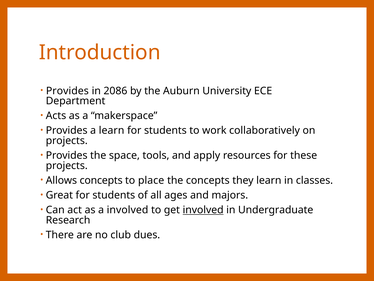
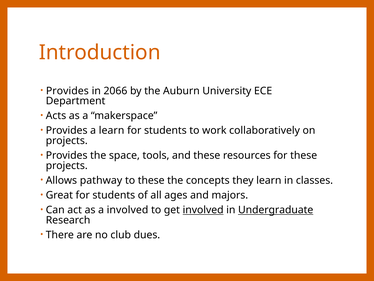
2086: 2086 -> 2066
and apply: apply -> these
Allows concepts: concepts -> pathway
to place: place -> these
Undergraduate underline: none -> present
